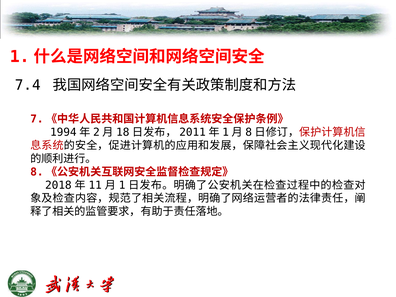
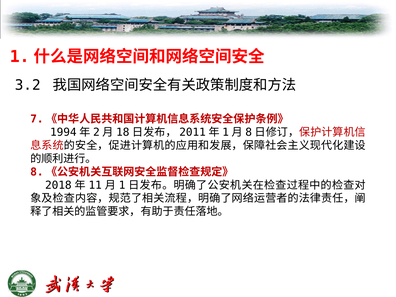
7.4: 7.4 -> 3.2
